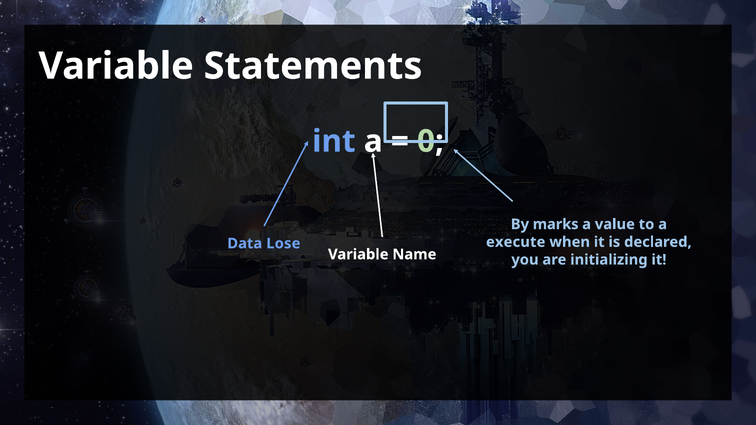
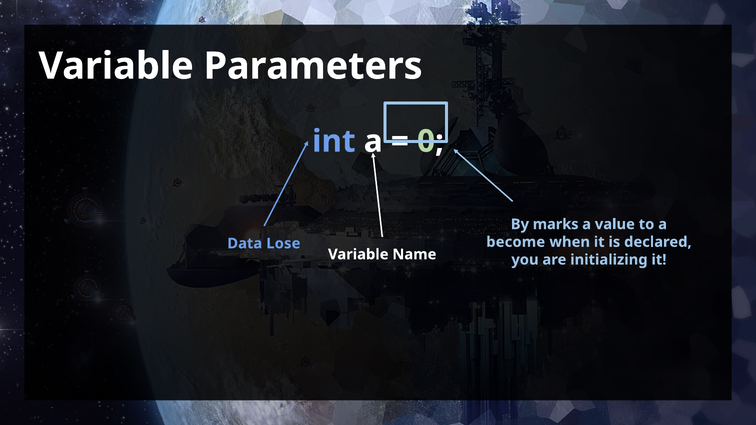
Statements: Statements -> Parameters
execute: execute -> become
